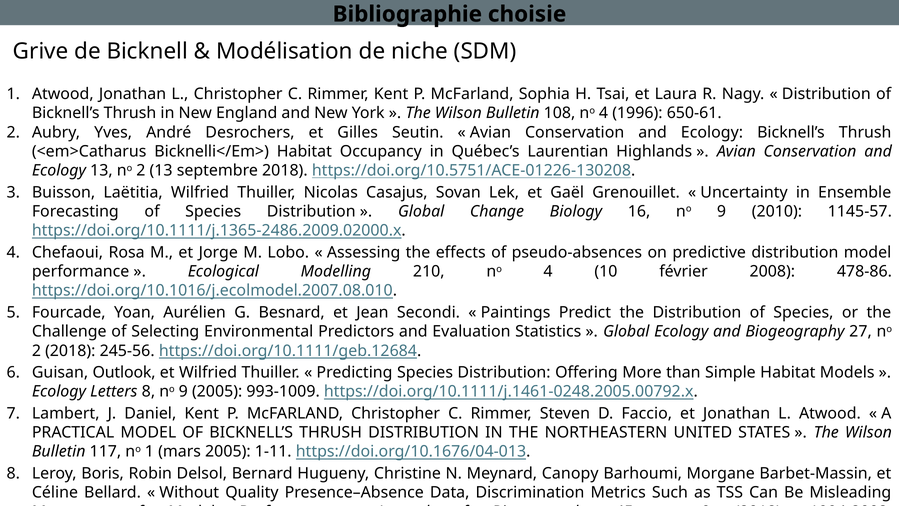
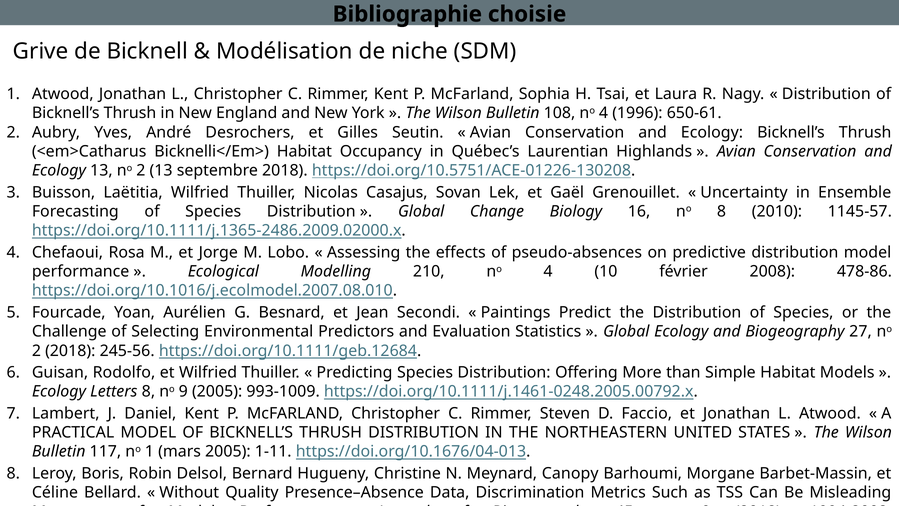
16 no 9: 9 -> 8
Outlook: Outlook -> Rodolfo
